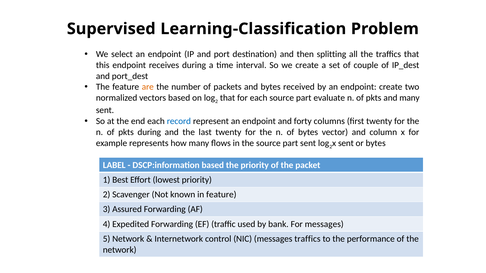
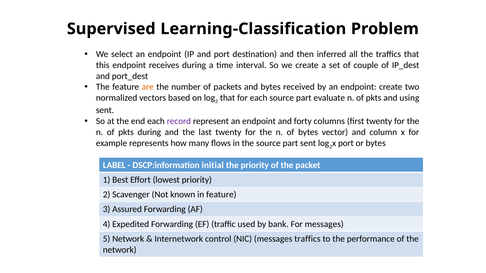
splitting: splitting -> inferred
and many: many -> using
record colour: blue -> purple
x sent: sent -> port
DSCP:information based: based -> initial
